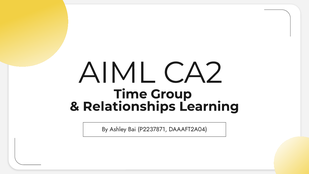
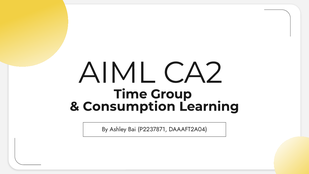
Relationships: Relationships -> Consumption
